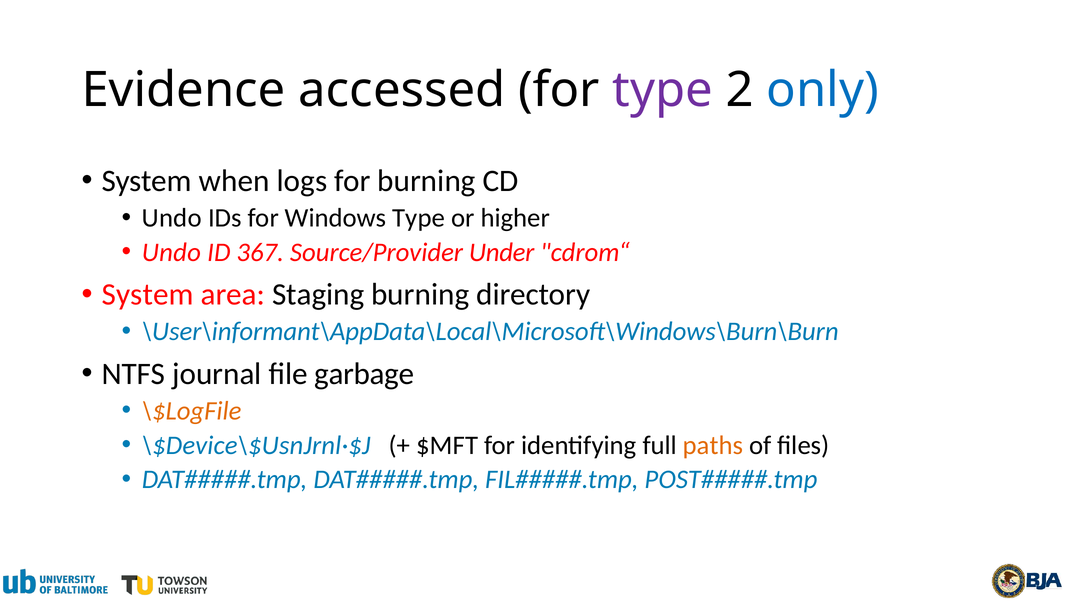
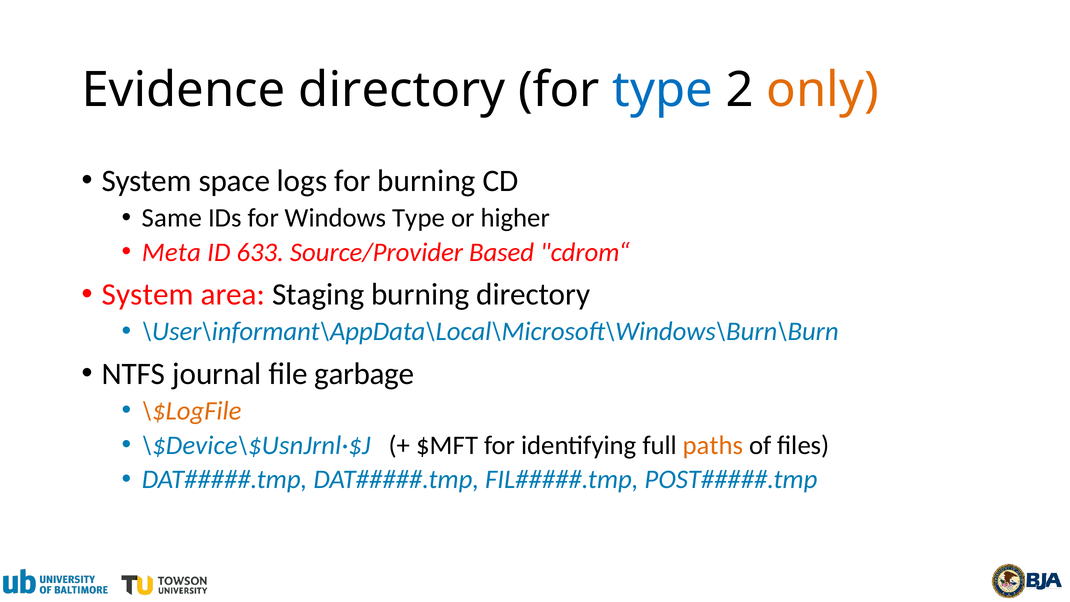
Evidence accessed: accessed -> directory
type at (663, 90) colour: purple -> blue
only colour: blue -> orange
when: when -> space
Undo at (172, 218): Undo -> Same
Undo at (171, 252): Undo -> Meta
367: 367 -> 633
Under: Under -> Based
